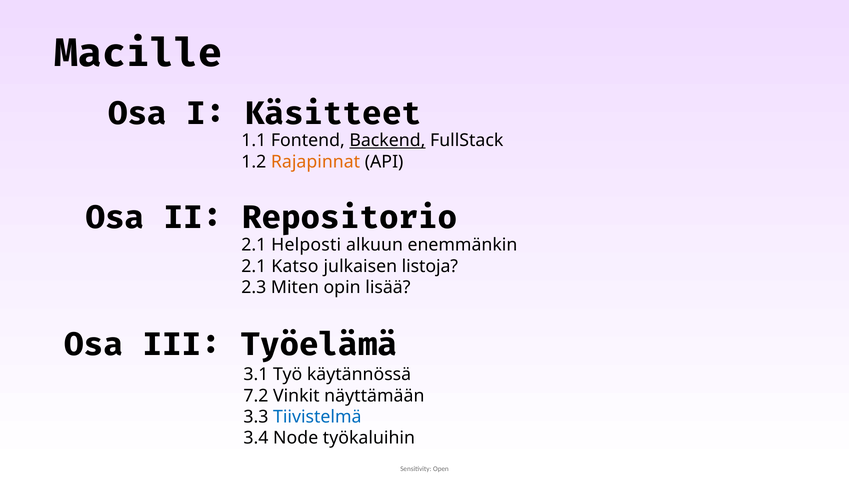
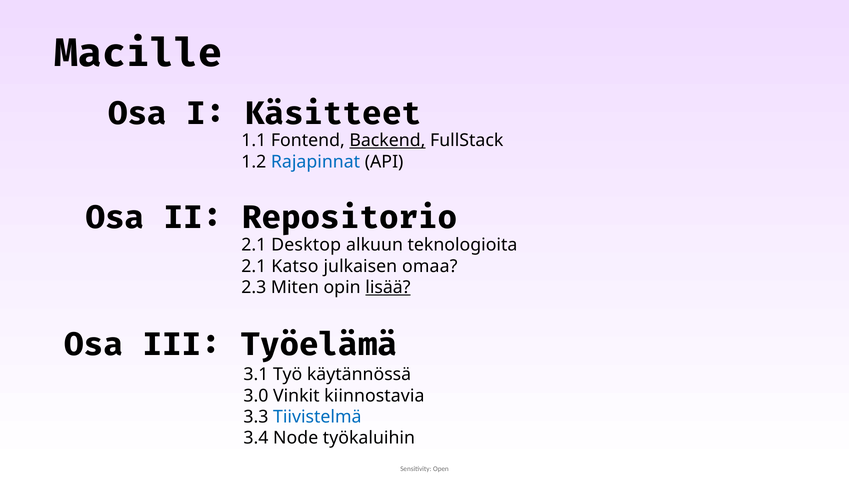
Rajapinnat colour: orange -> blue
Helposti: Helposti -> Desktop
enemmänkin: enemmänkin -> teknologioita
listoja: listoja -> omaa
lisää underline: none -> present
7.2: 7.2 -> 3.0
näyttämään: näyttämään -> kiinnostavia
